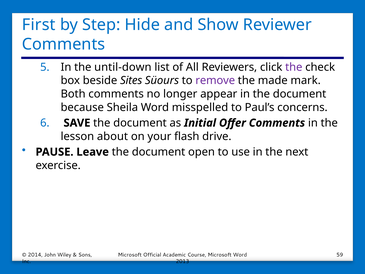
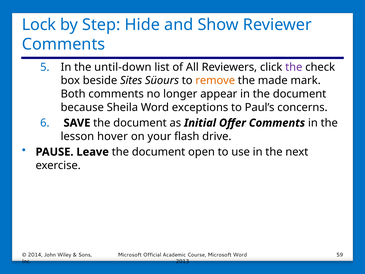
First: First -> Lock
remove colour: purple -> orange
misspelled: misspelled -> exceptions
about: about -> hover
